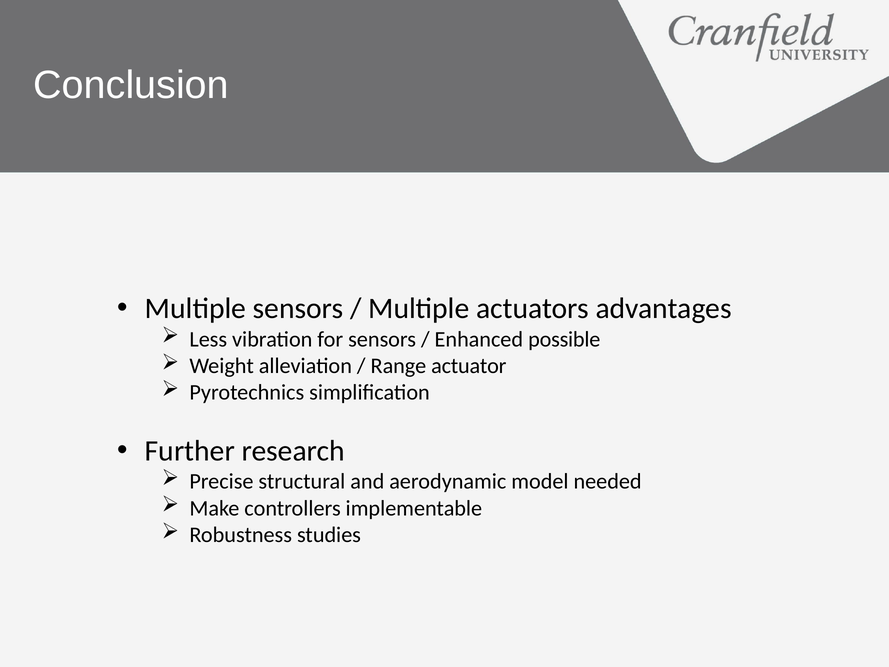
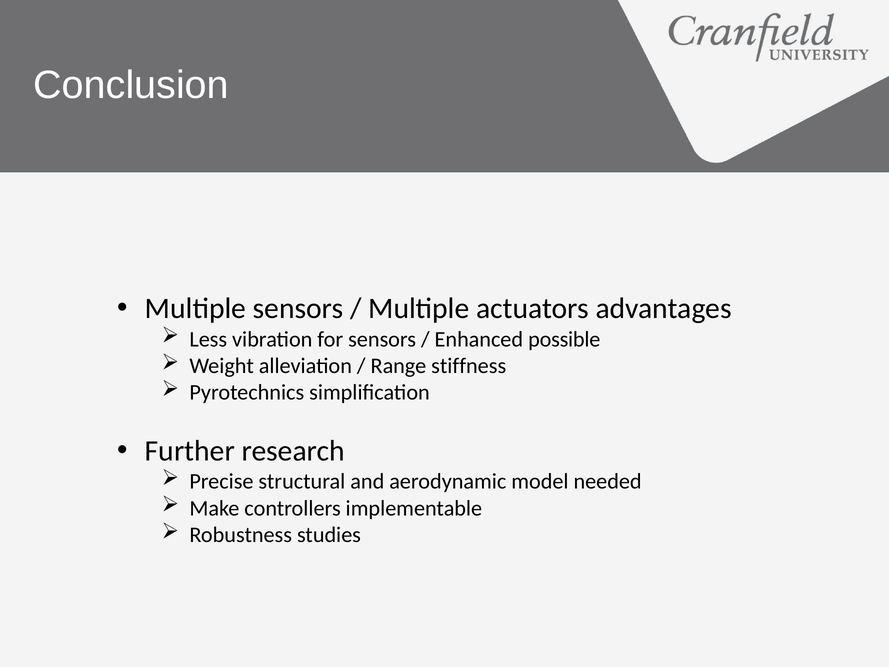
actuator: actuator -> stiffness
